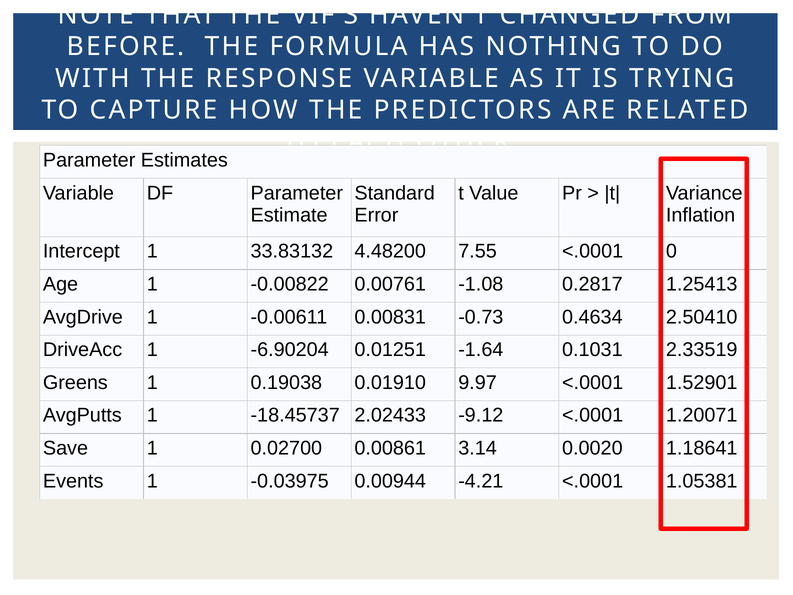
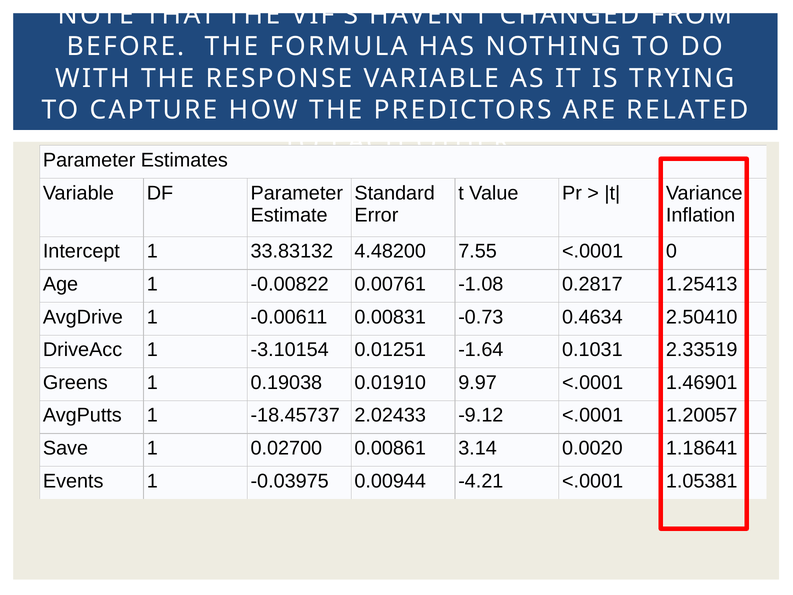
-6.90204: -6.90204 -> -3.10154
1.52901: 1.52901 -> 1.46901
1.20071: 1.20071 -> 1.20057
